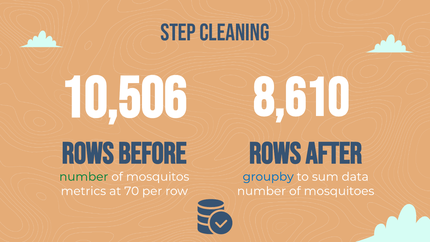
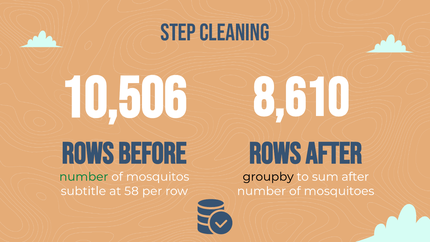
groupby colour: blue -> black
sum data: data -> after
metrics: metrics -> subtitle
70: 70 -> 58
